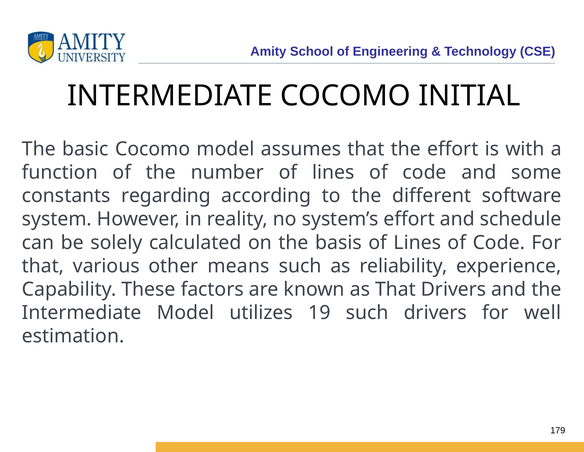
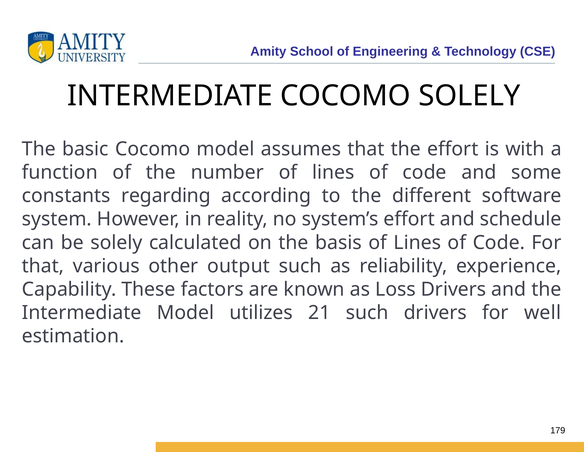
COCOMO INITIAL: INITIAL -> SOLELY
means: means -> output
as That: That -> Loss
19: 19 -> 21
